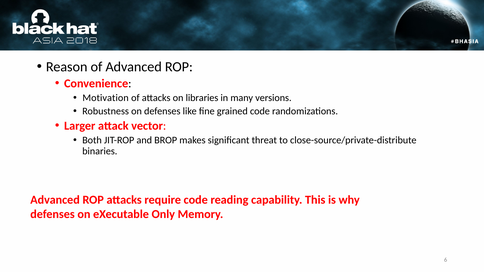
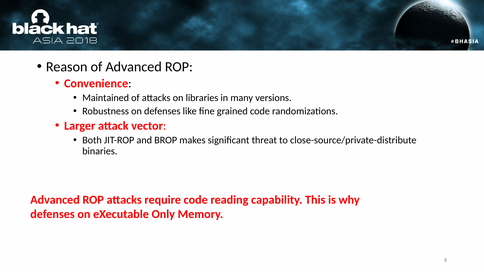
Motivation: Motivation -> Maintained
